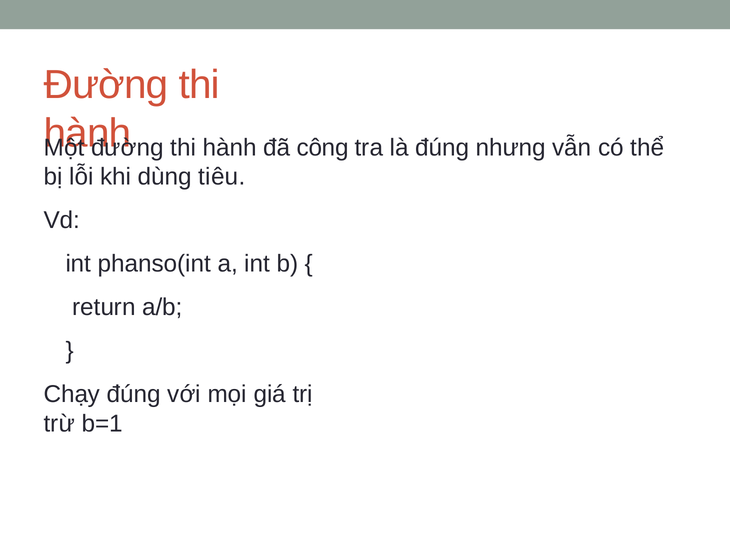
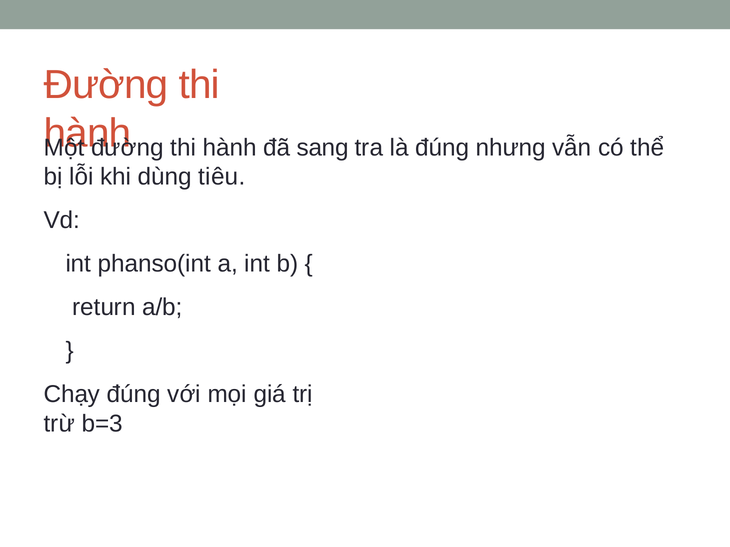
công: công -> sang
b=1: b=1 -> b=3
